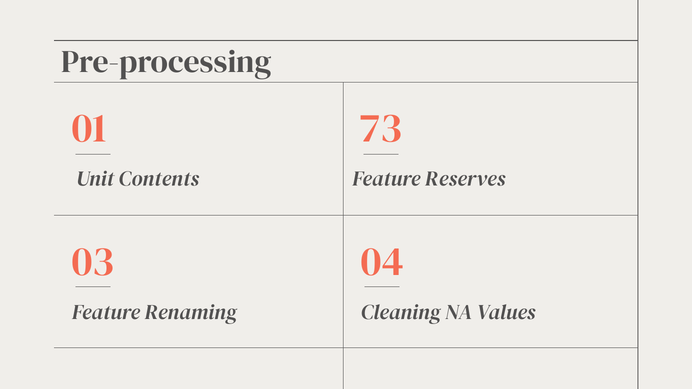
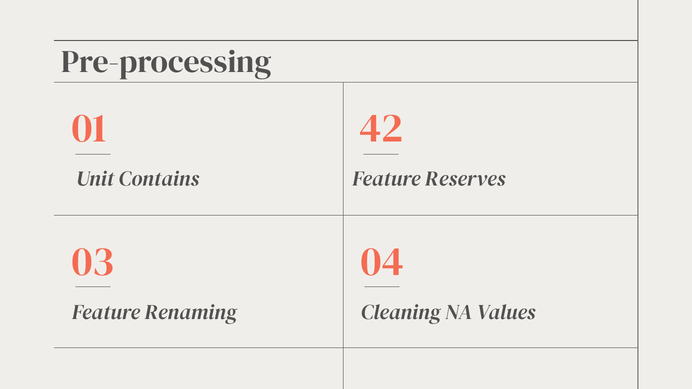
73: 73 -> 42
Contents: Contents -> Contains
